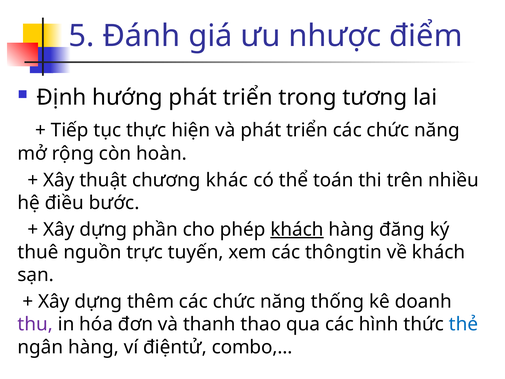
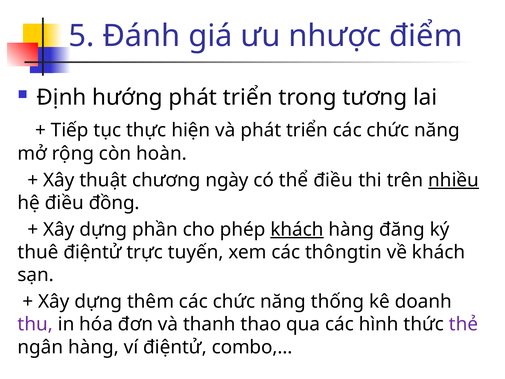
khác: khác -> ngày
thể toán: toán -> điều
nhiều underline: none -> present
bước: bước -> đồng
thuê nguồn: nguồn -> điệntử
thẻ colour: blue -> purple
